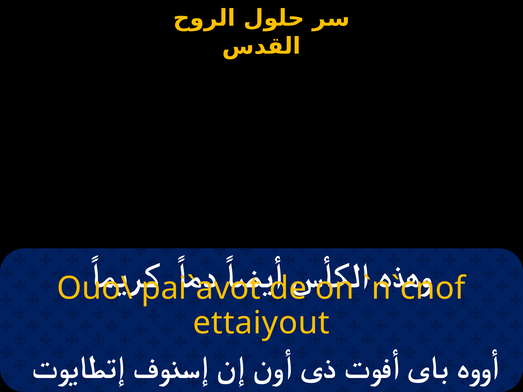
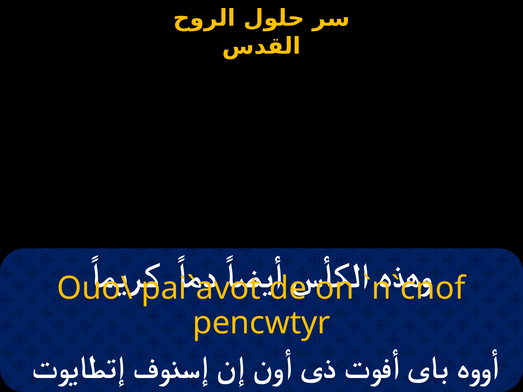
ettaiyout: ettaiyout -> pencwtyr
